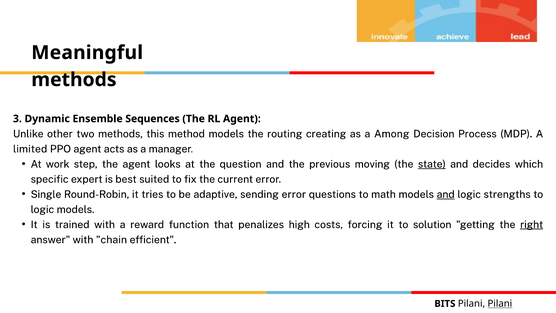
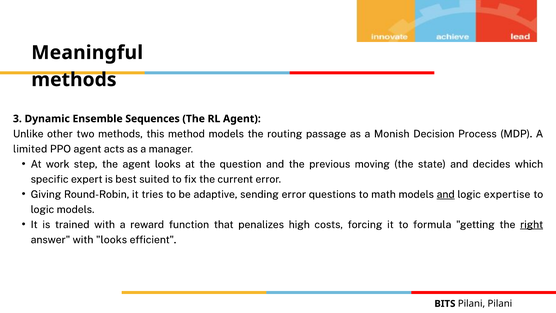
creating: creating -> passage
Among: Among -> Monish
state underline: present -> none
Single: Single -> Giving
strengths: strengths -> expertise
solution: solution -> formula
with chain: chain -> looks
Pilani at (500, 303) underline: present -> none
